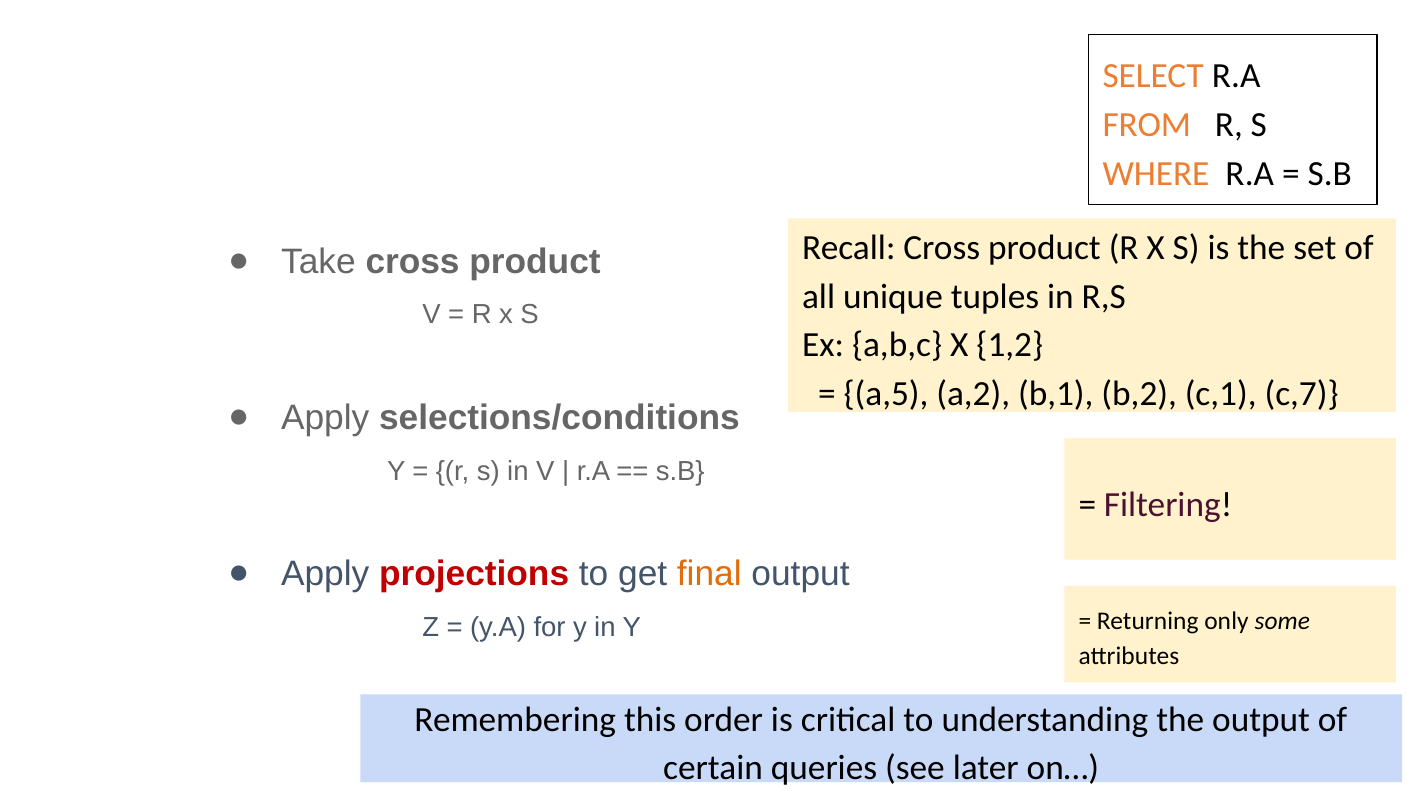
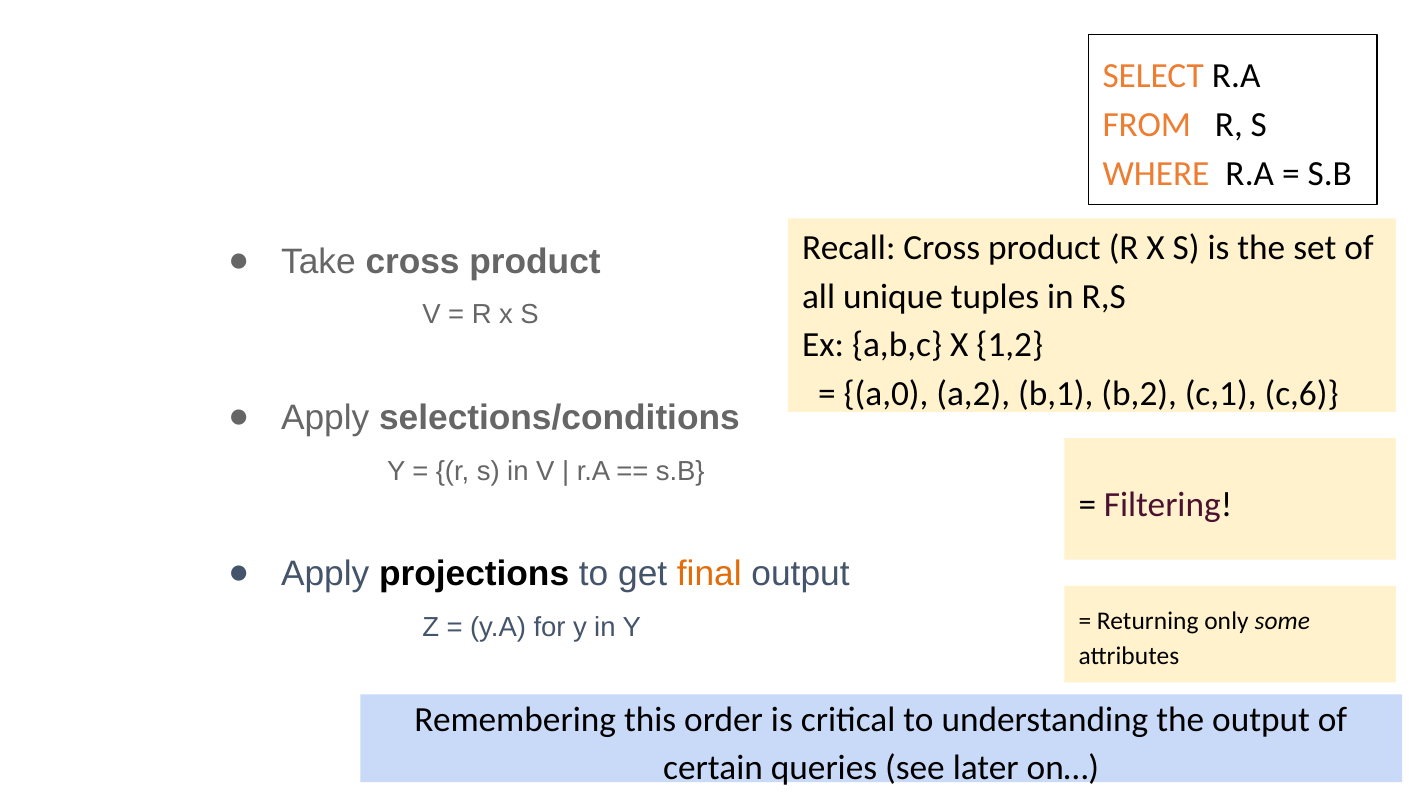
a,5: a,5 -> a,0
c,7: c,7 -> c,6
projections colour: red -> black
